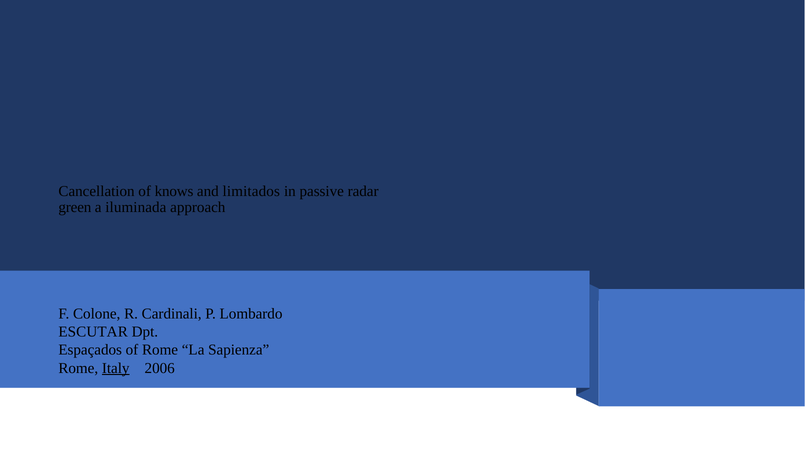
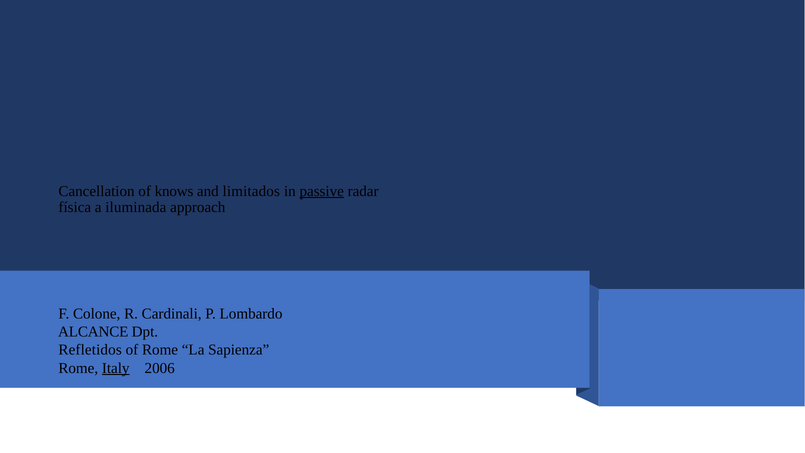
passive underline: none -> present
green: green -> física
ESCUTAR: ESCUTAR -> ALCANCE
Espaçados: Espaçados -> Refletidos
